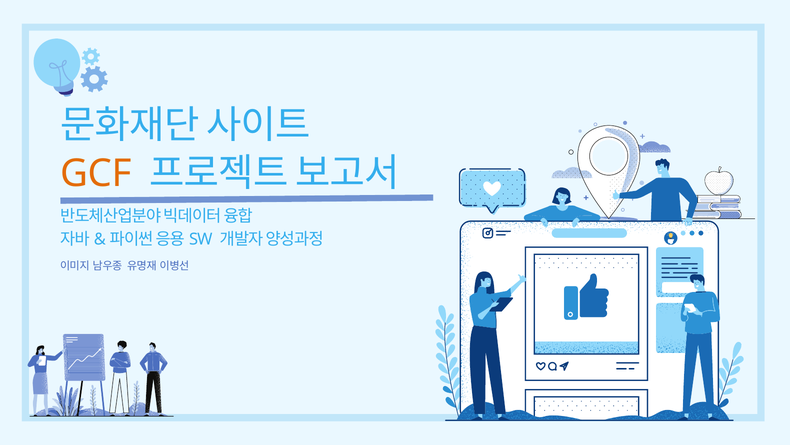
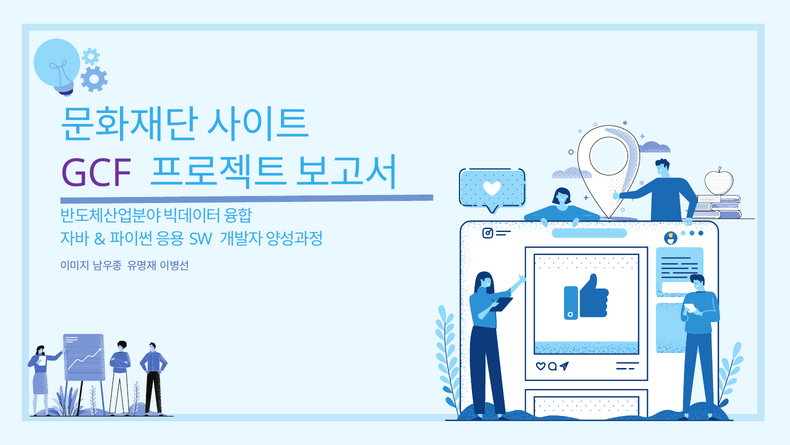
GCF colour: orange -> purple
